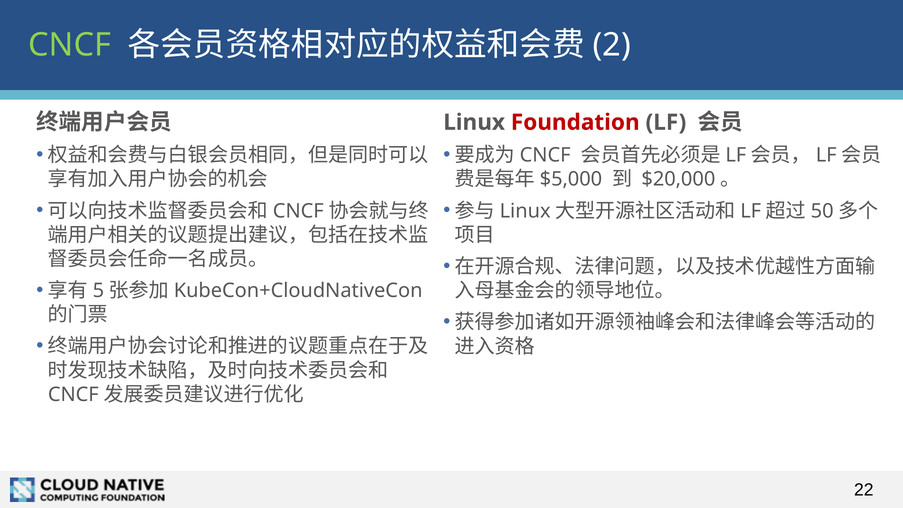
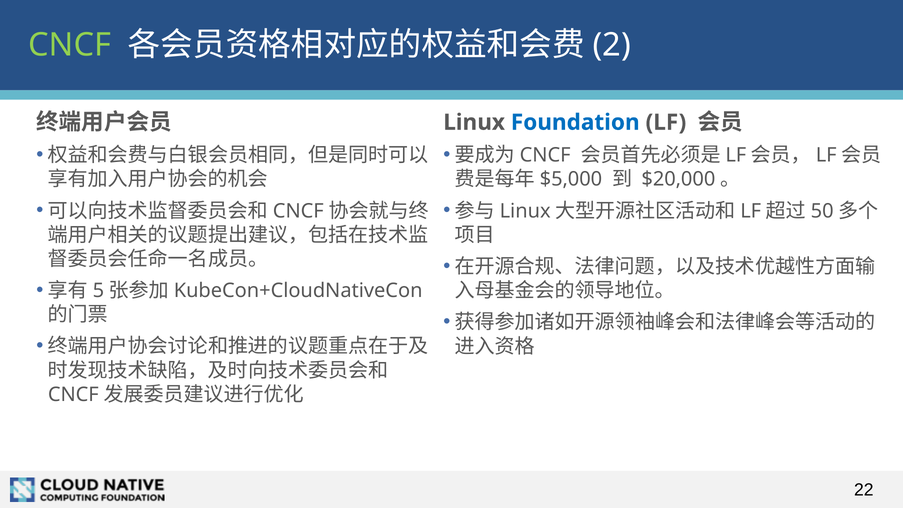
Foundation colour: red -> blue
